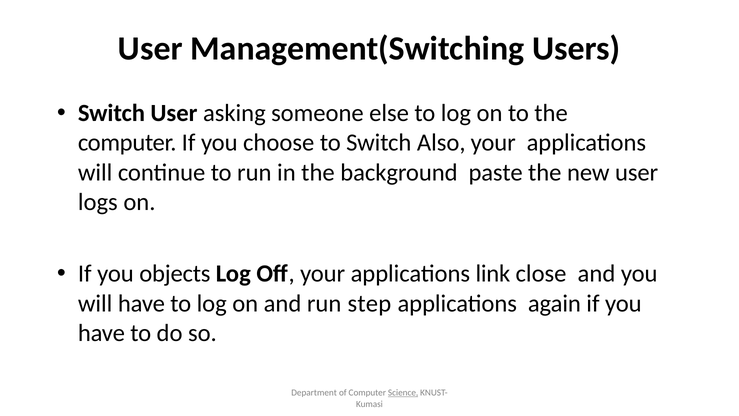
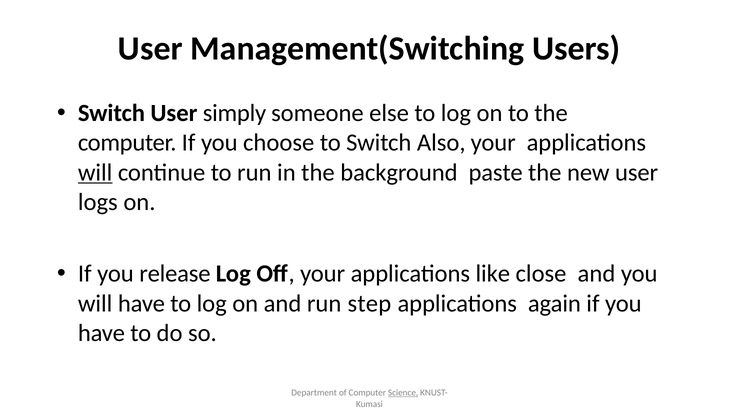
asking: asking -> simply
will at (95, 172) underline: none -> present
objects: objects -> release
link: link -> like
